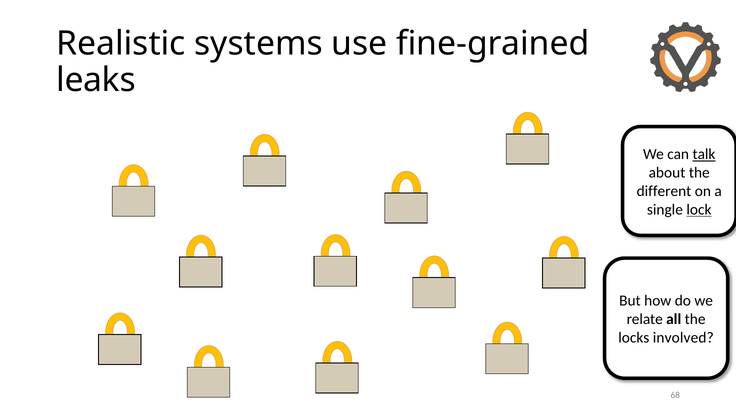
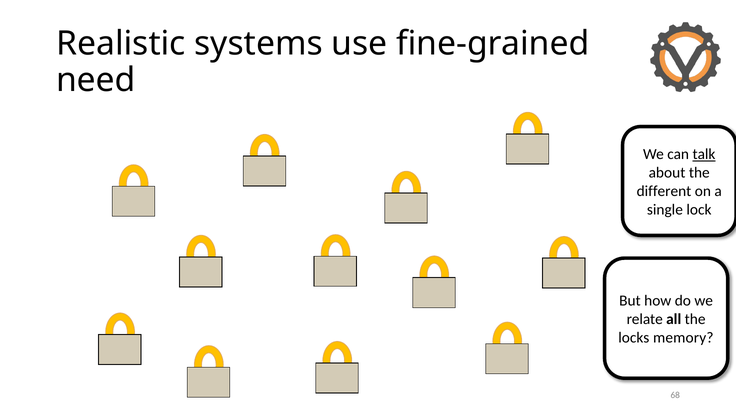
leaks: leaks -> need
lock underline: present -> none
involved: involved -> memory
